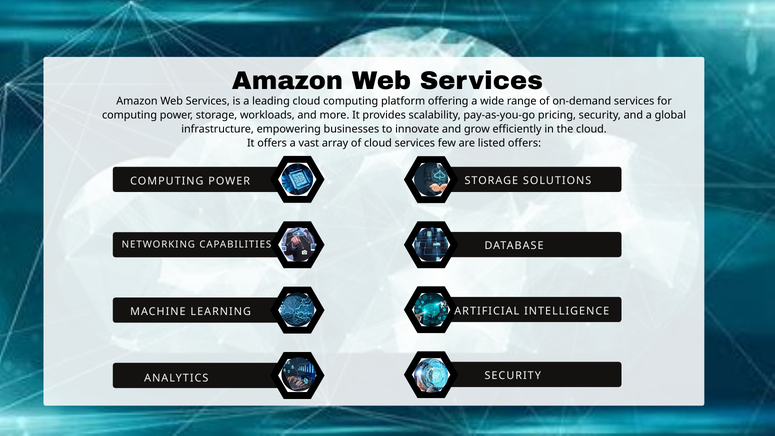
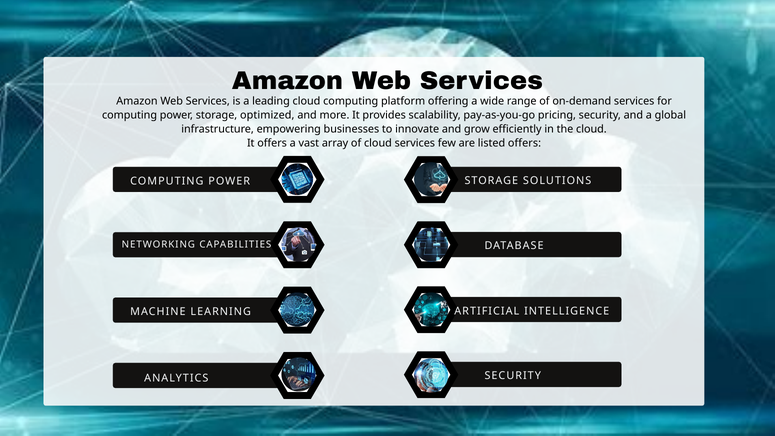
workloads: workloads -> optimized
